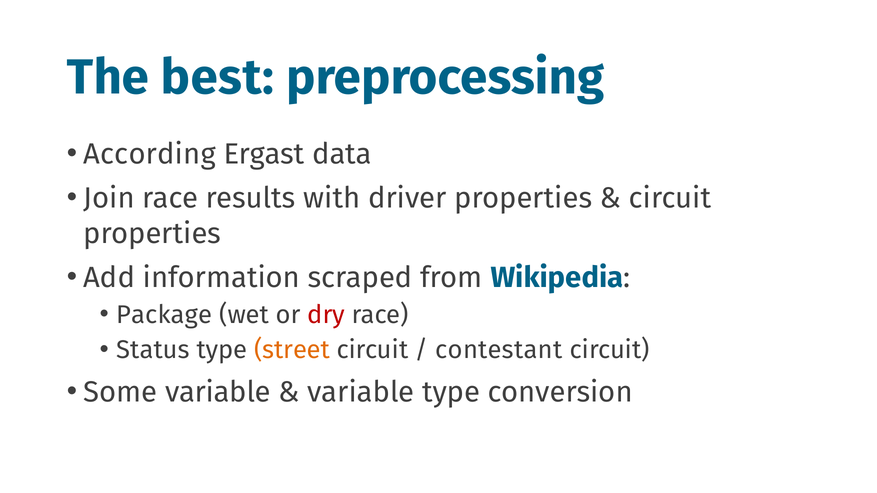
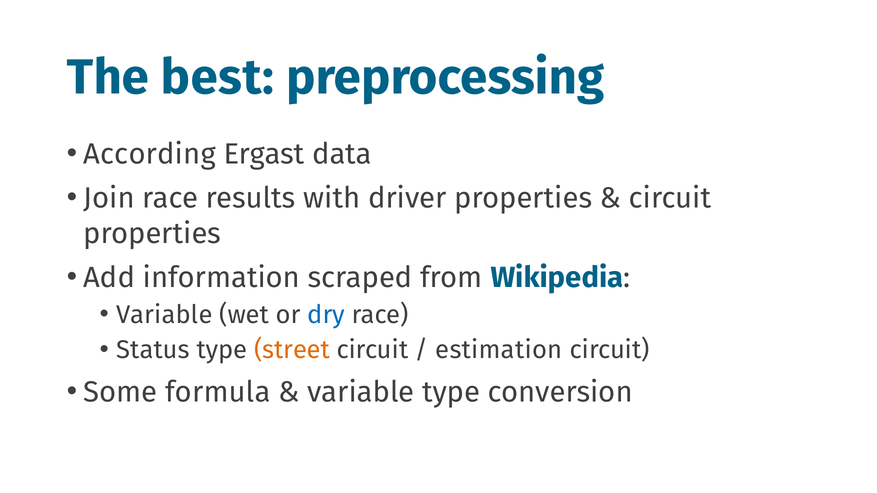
Package at (164, 315): Package -> Variable
dry colour: red -> blue
contestant: contestant -> estimation
Some variable: variable -> formula
